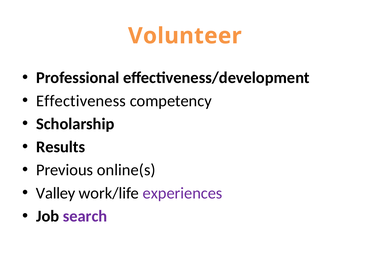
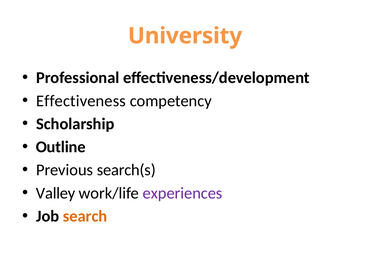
Volunteer: Volunteer -> University
Results: Results -> Outline
online(s: online(s -> search(s
search colour: purple -> orange
